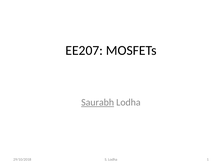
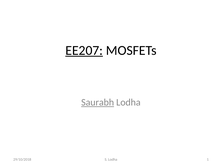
EE207 underline: none -> present
